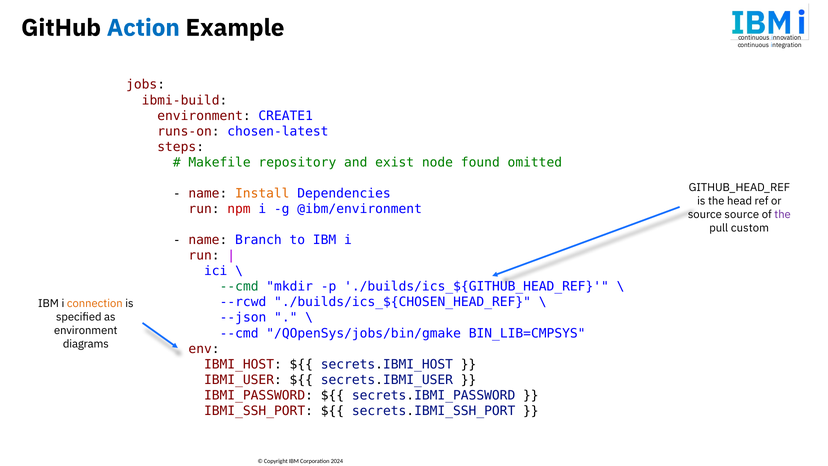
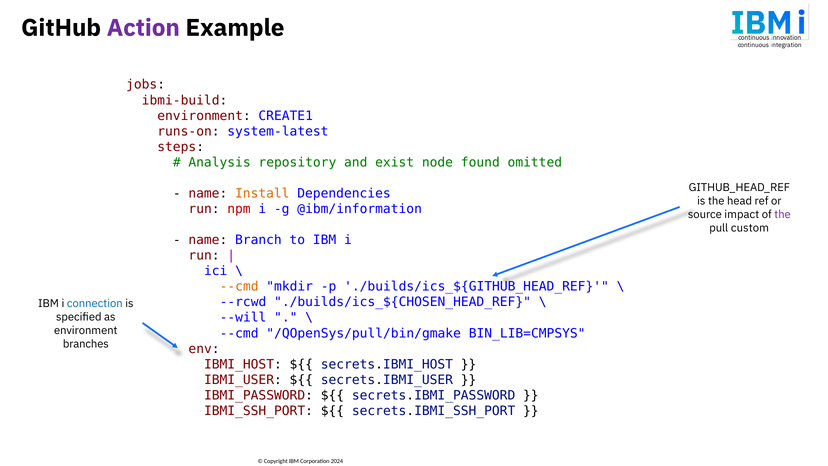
Action colour: blue -> purple
chosen-latest: chosen-latest -> system-latest
Makefile: Makefile -> Analysis
@ibm/environment: @ibm/environment -> @ibm/information
source at (742, 214): source -> impact
--cmd at (239, 286) colour: green -> orange
connection colour: orange -> blue
--json: --json -> --will
/QOpenSys/jobs/bin/gmake: /QOpenSys/jobs/bin/gmake -> /QOpenSys/pull/bin/gmake
diagrams: diagrams -> branches
